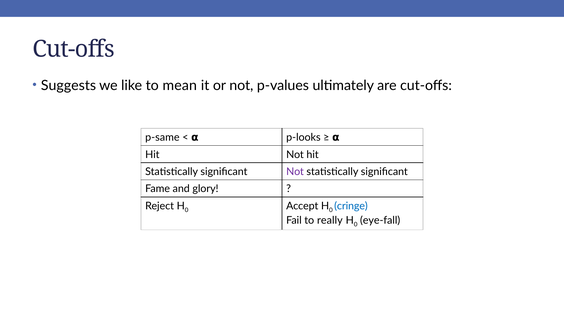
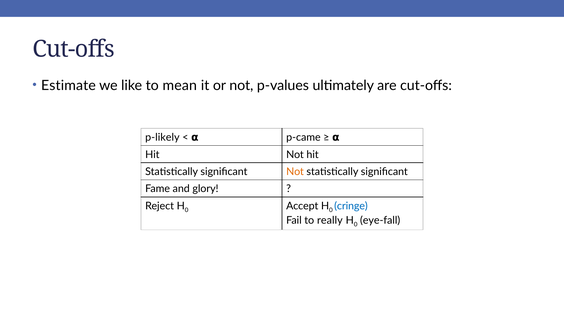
Suggests: Suggests -> Estimate
p-same: p-same -> p-likely
p-looks: p-looks -> p-came
Not at (295, 172) colour: purple -> orange
